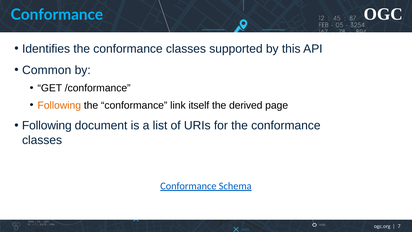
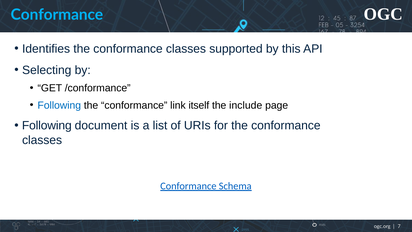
Common: Common -> Selecting
Following at (59, 105) colour: orange -> blue
derived: derived -> include
